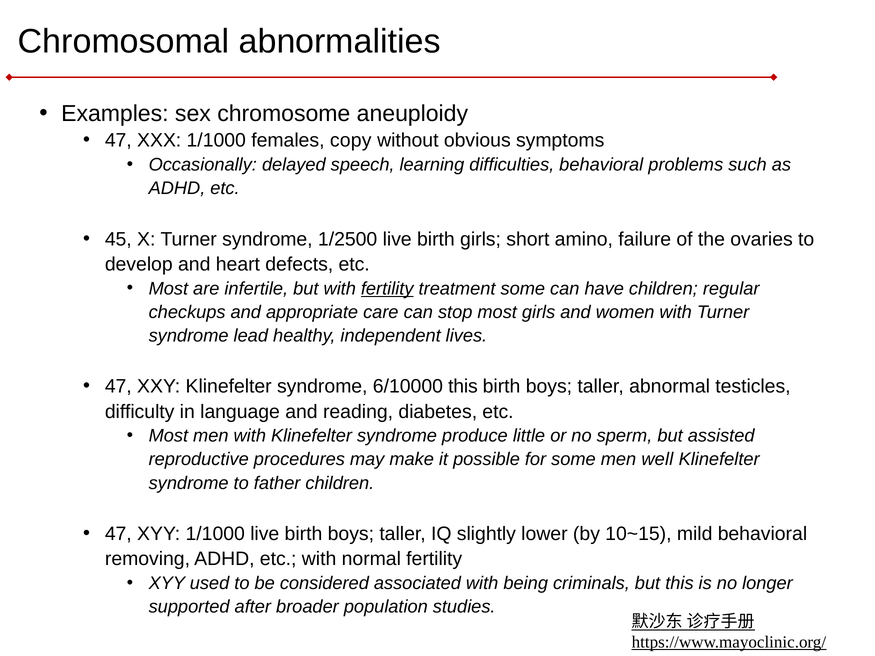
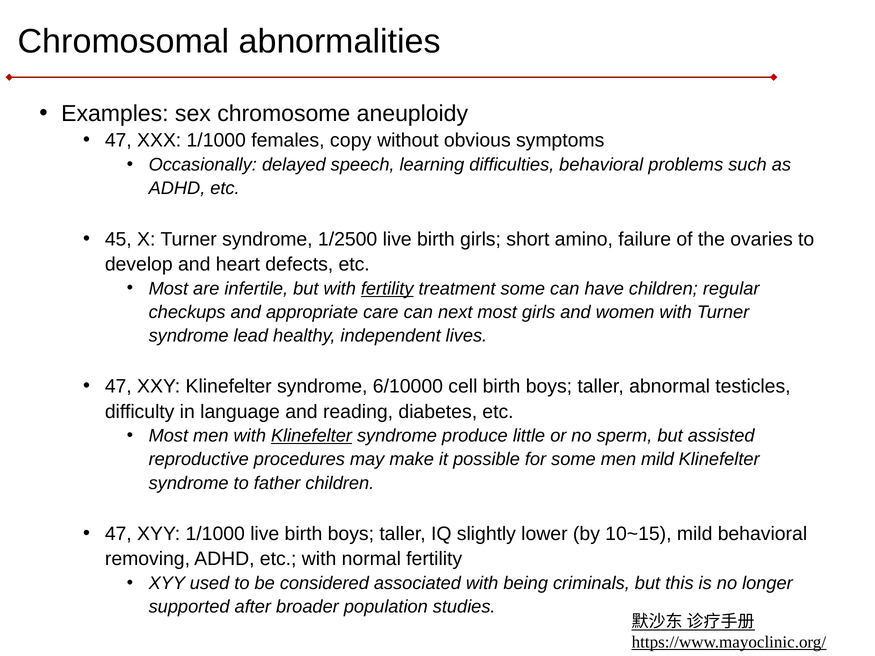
stop: stop -> next
6/10000 this: this -> cell
Klinefelter at (311, 436) underline: none -> present
men well: well -> mild
